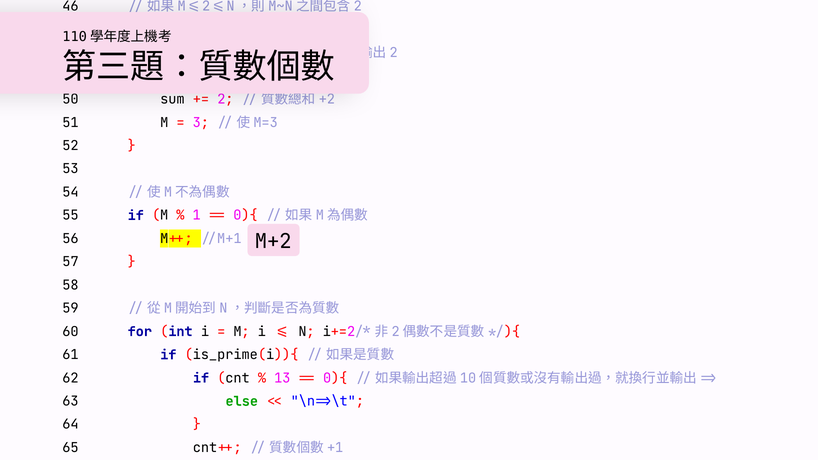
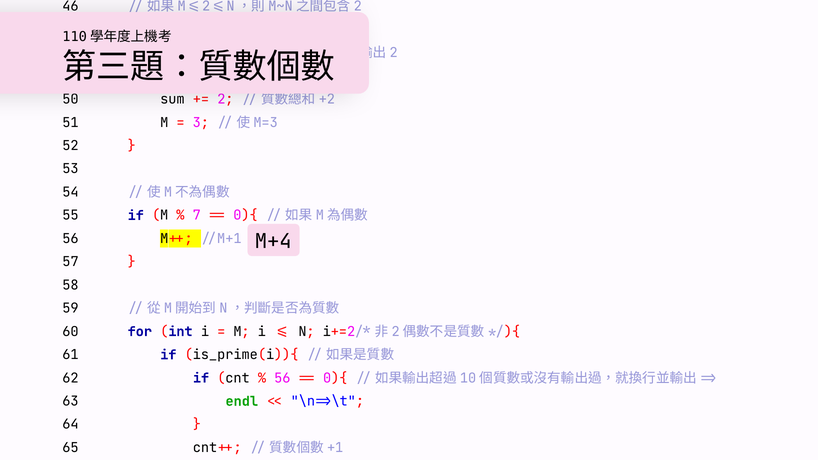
1 at (197, 215): 1 -> 7
M+2: M+2 -> M+4
13 at (282, 378): 13 -> 56
else: else -> endl
